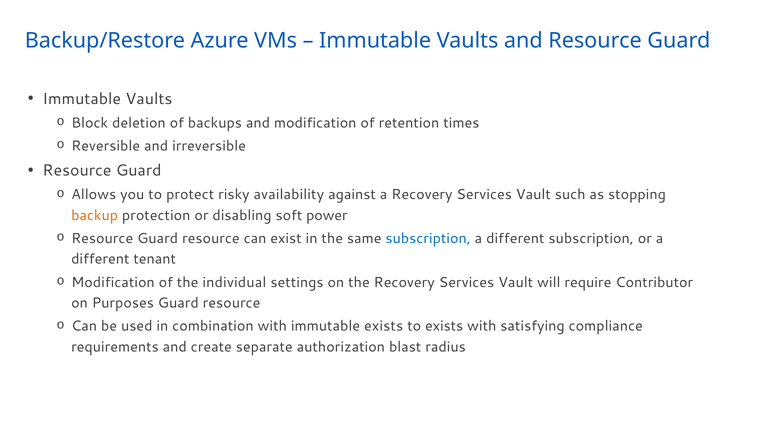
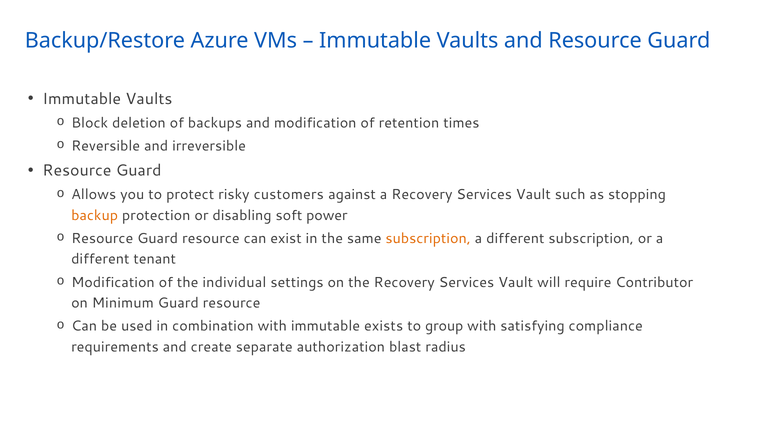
availability: availability -> customers
subscription at (428, 238) colour: blue -> orange
Purposes: Purposes -> Minimum
to exists: exists -> group
